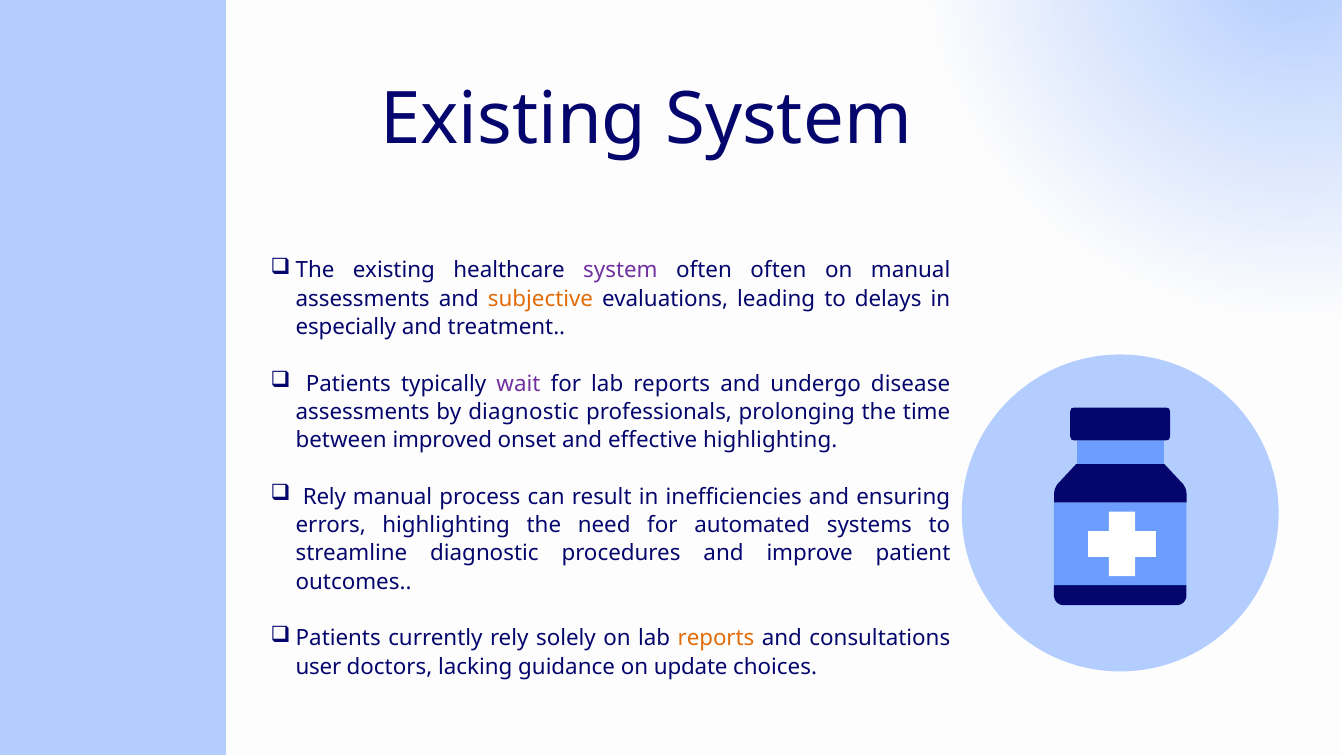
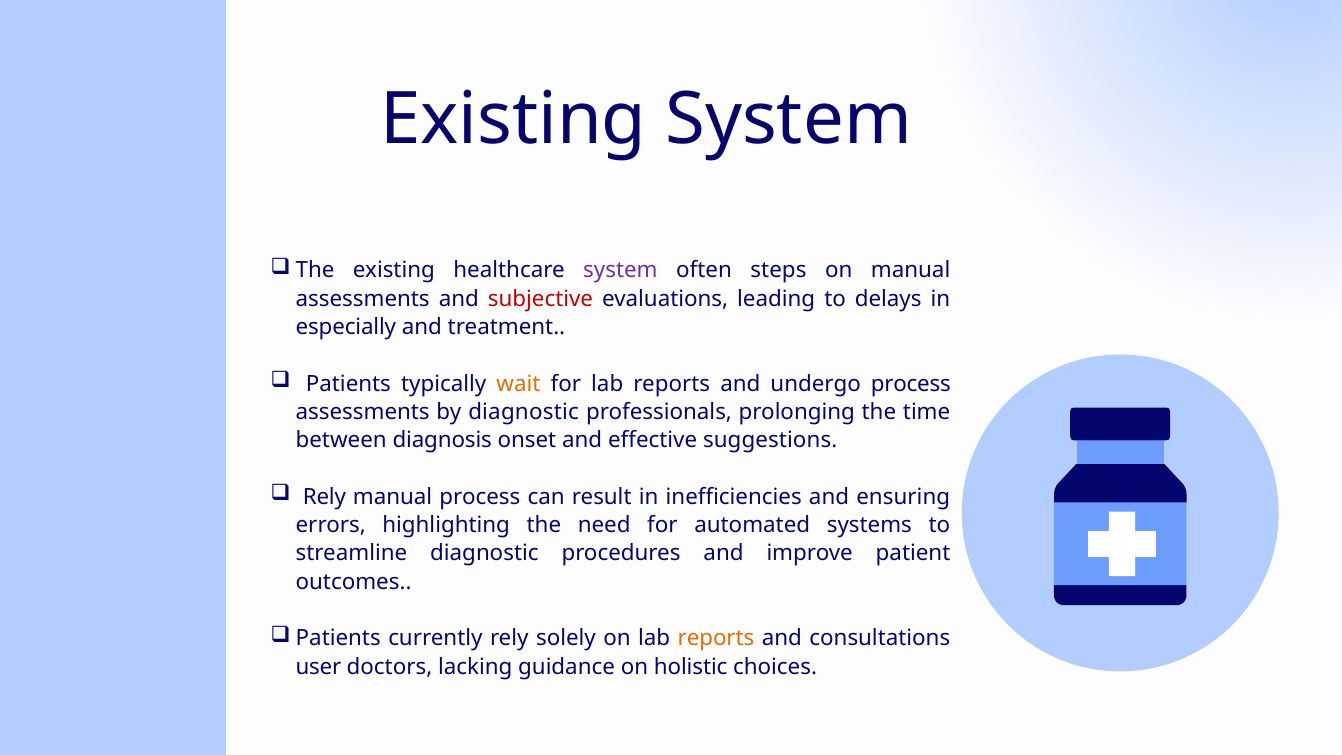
often often: often -> steps
subjective colour: orange -> red
wait colour: purple -> orange
undergo disease: disease -> process
improved: improved -> diagnosis
effective highlighting: highlighting -> suggestions
update: update -> holistic
